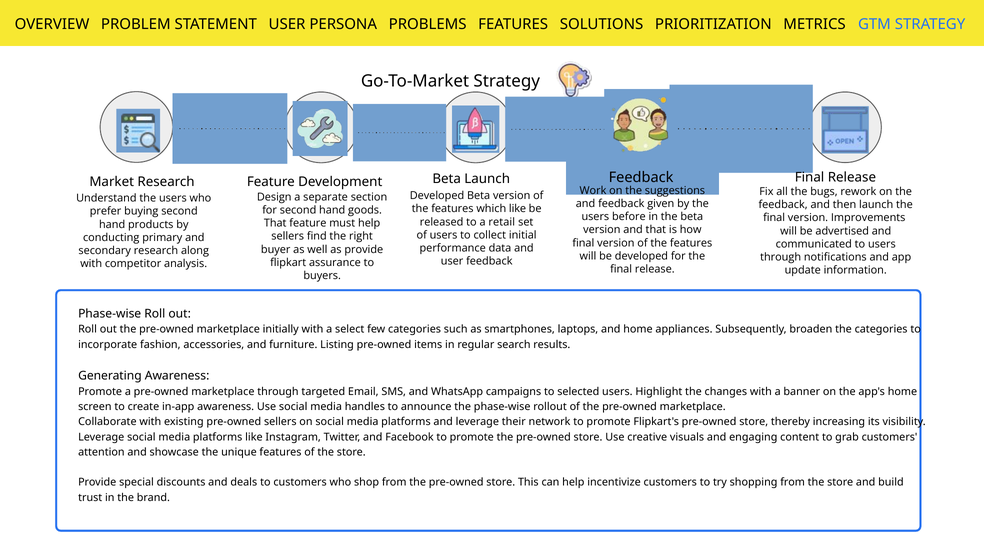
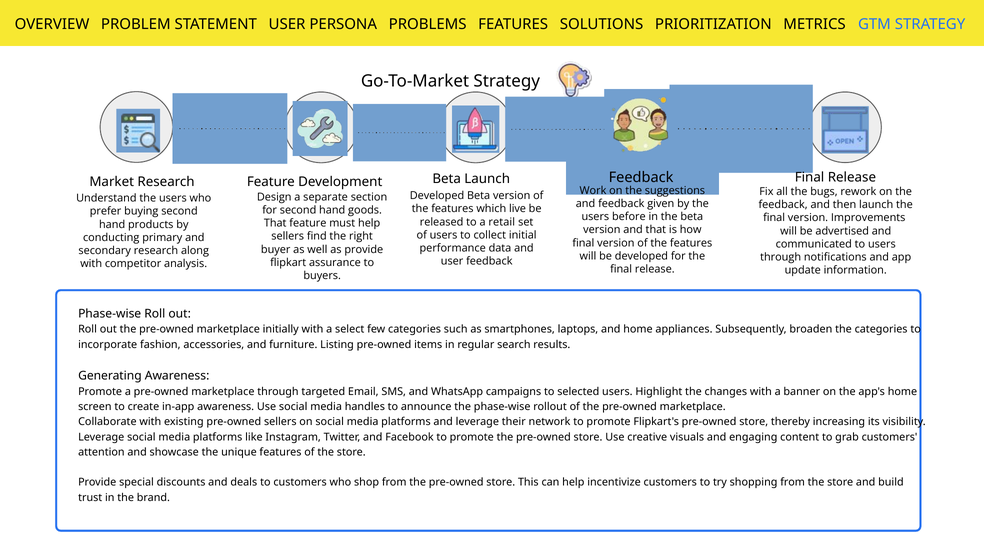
which like: like -> live
